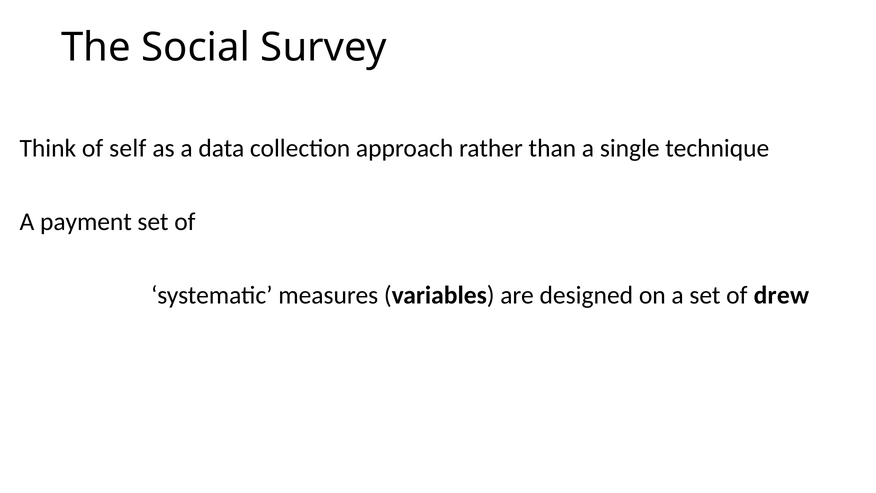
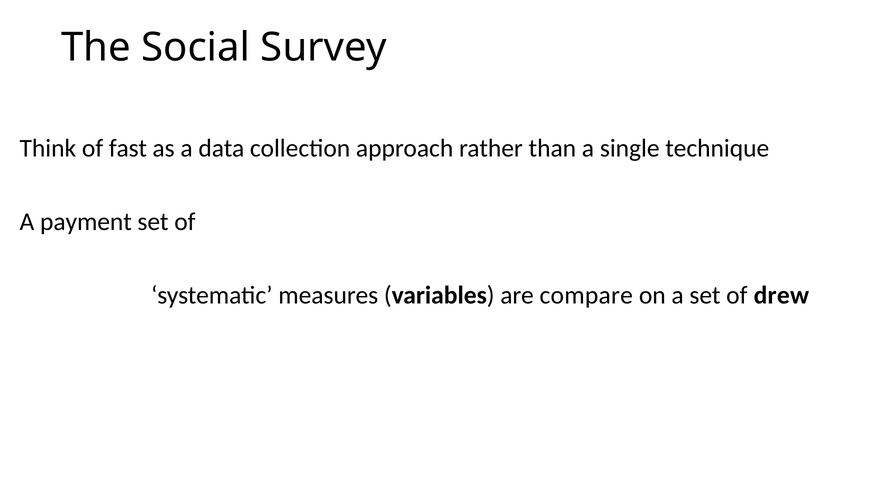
self: self -> fast
designed: designed -> compare
